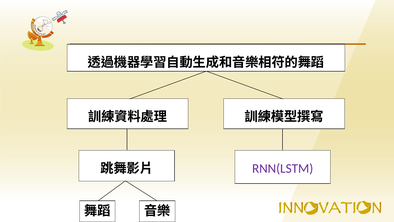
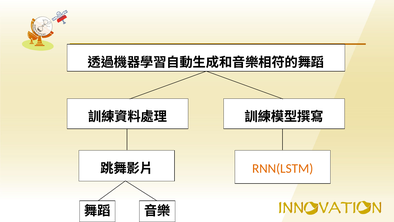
RNN(LSTM colour: purple -> orange
